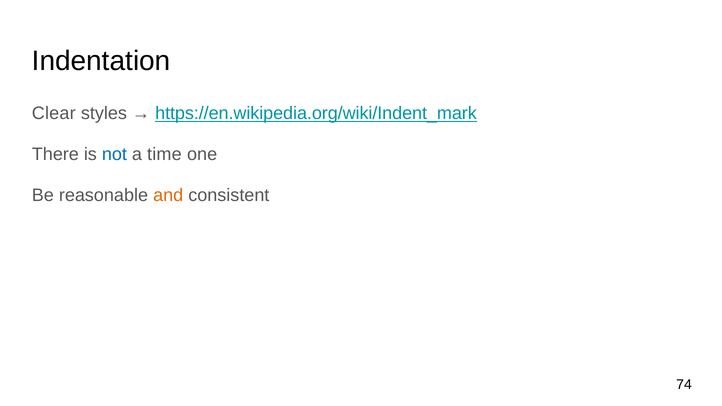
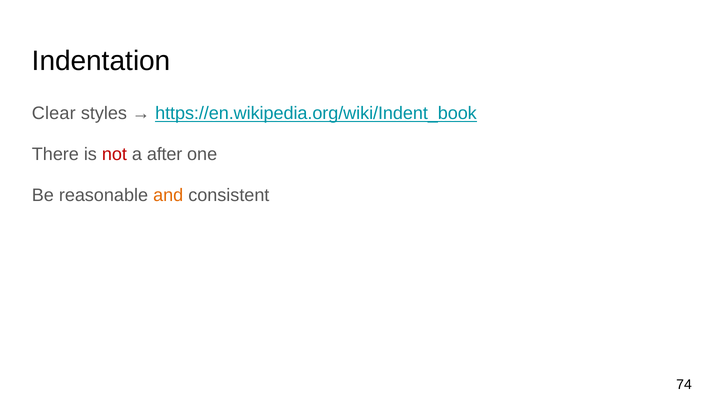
https://en.wikipedia.org/wiki/Indent_mark: https://en.wikipedia.org/wiki/Indent_mark -> https://en.wikipedia.org/wiki/Indent_book
not colour: blue -> red
time: time -> after
